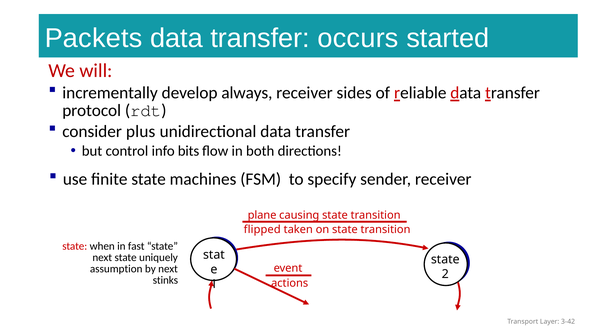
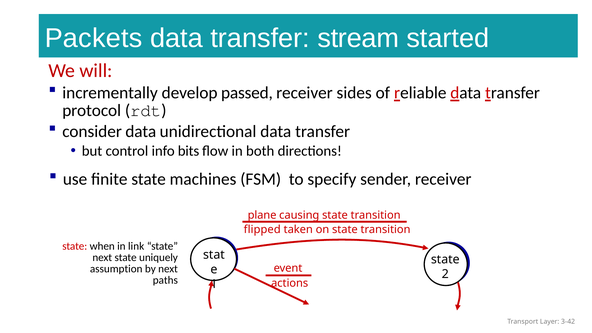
occurs: occurs -> stream
always: always -> passed
consider plus: plus -> data
fast: fast -> link
stinks: stinks -> paths
